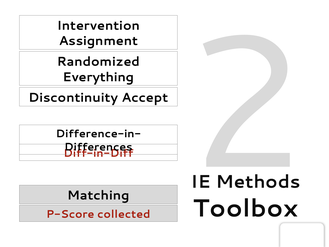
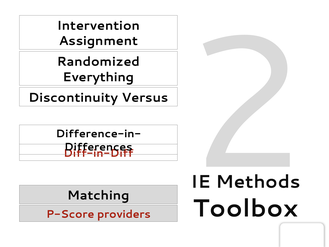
Accept: Accept -> Versus
collected: collected -> providers
